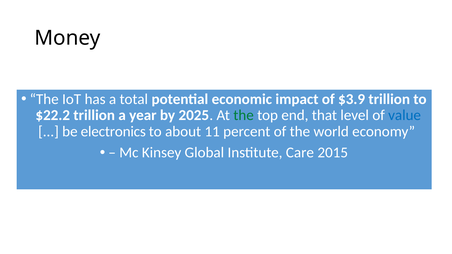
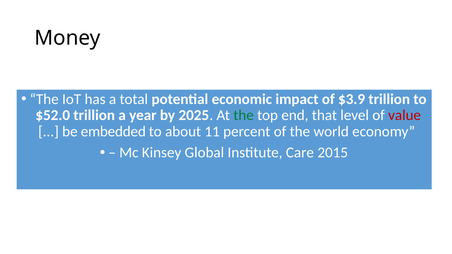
$22.2: $22.2 -> $52.0
value colour: blue -> red
electronics: electronics -> embedded
